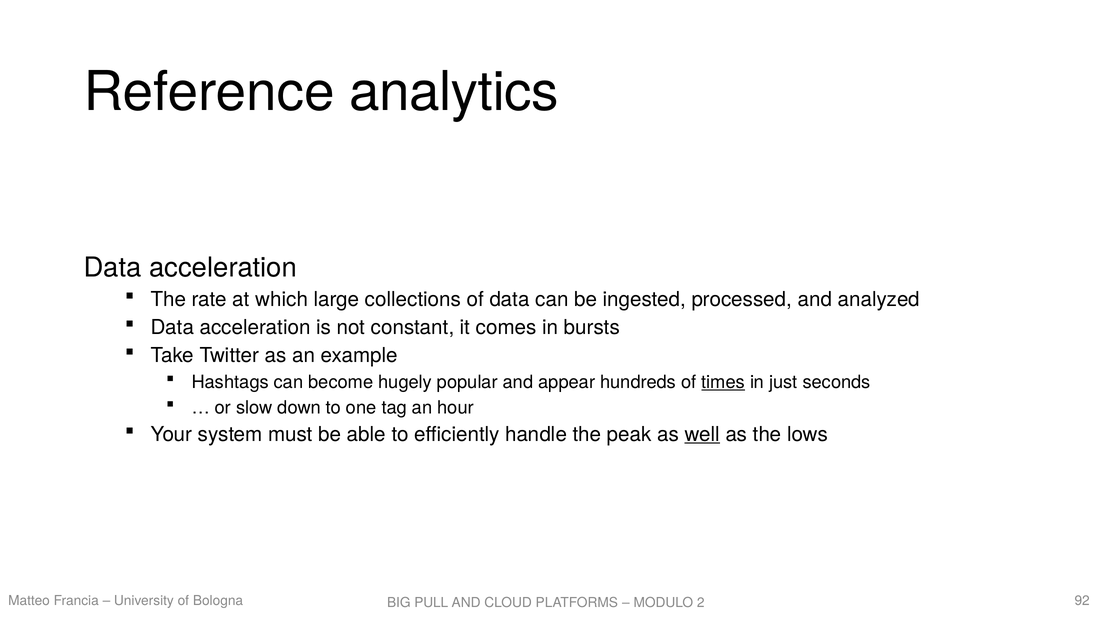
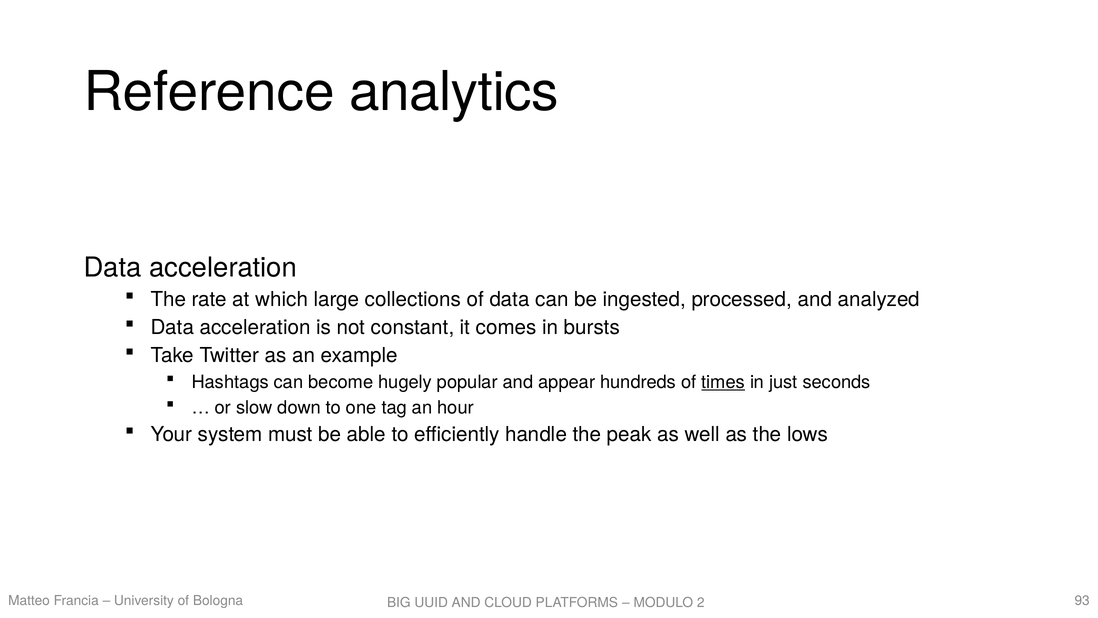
well underline: present -> none
92: 92 -> 93
PULL: PULL -> UUID
